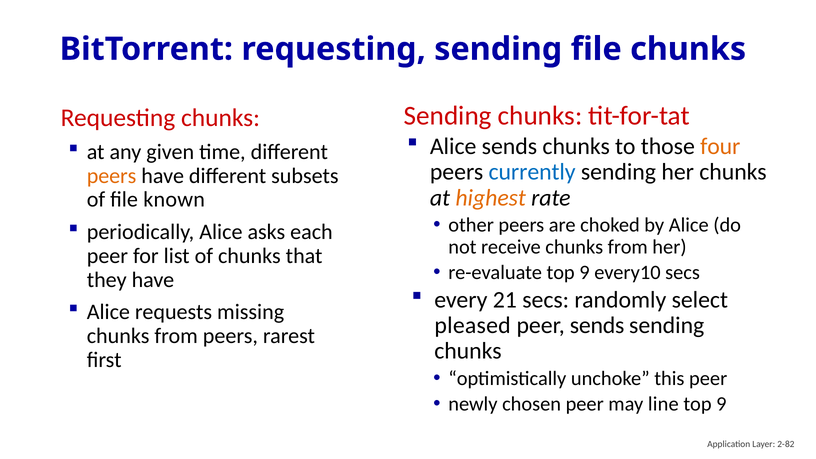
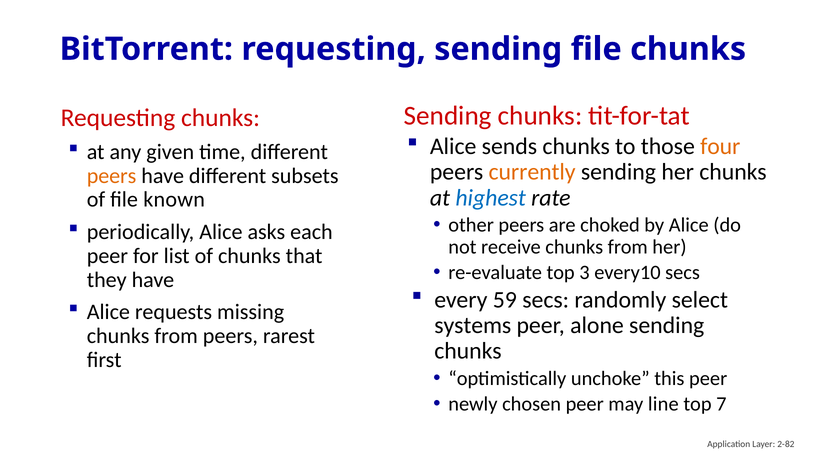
currently colour: blue -> orange
highest colour: orange -> blue
re-evaluate top 9: 9 -> 3
21: 21 -> 59
pleased: pleased -> systems
peer sends: sends -> alone
9 at (721, 404): 9 -> 7
